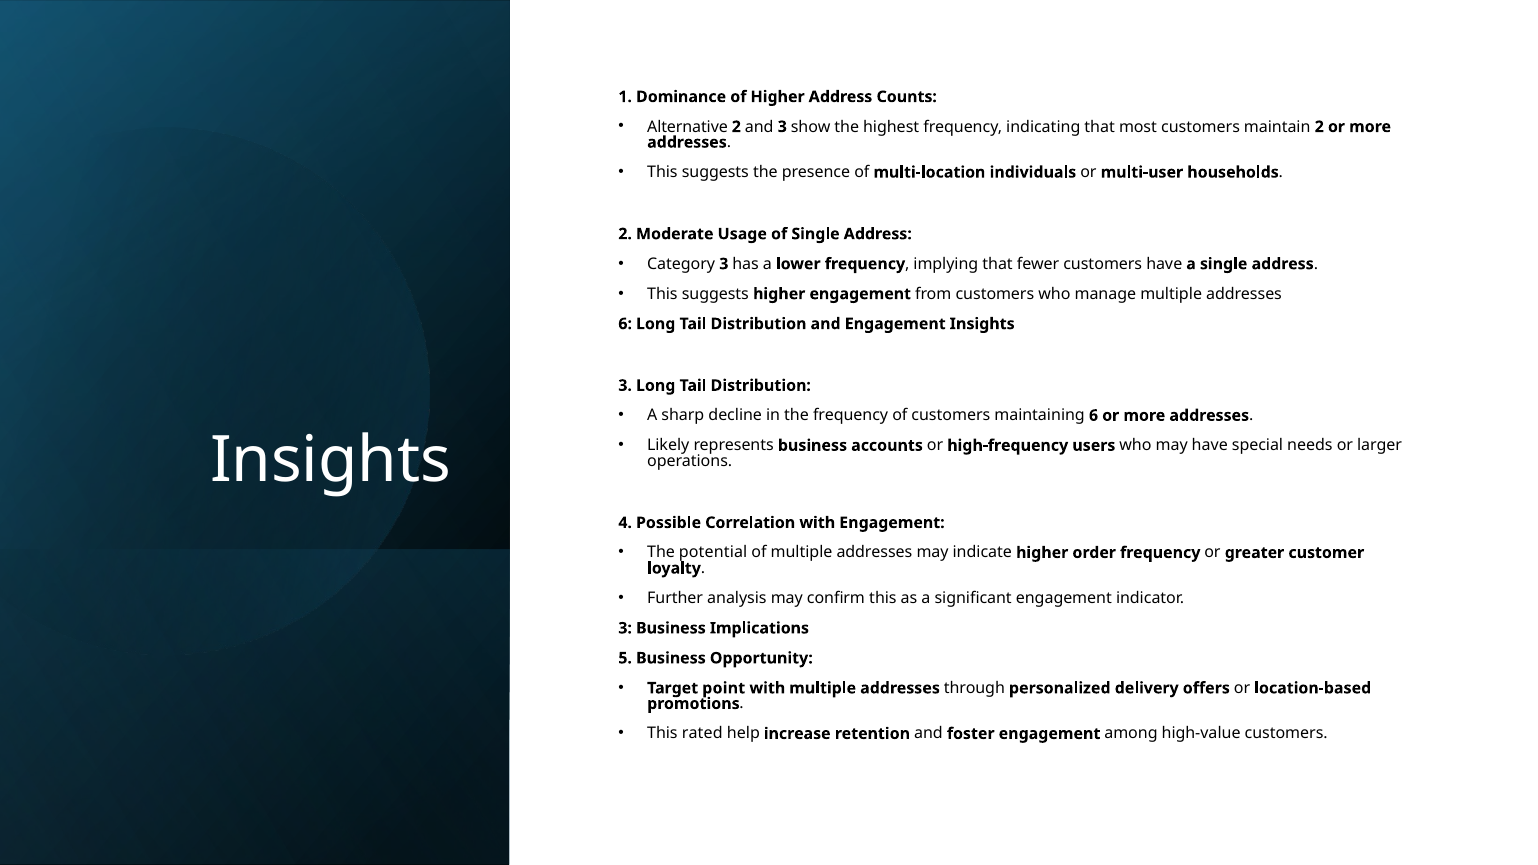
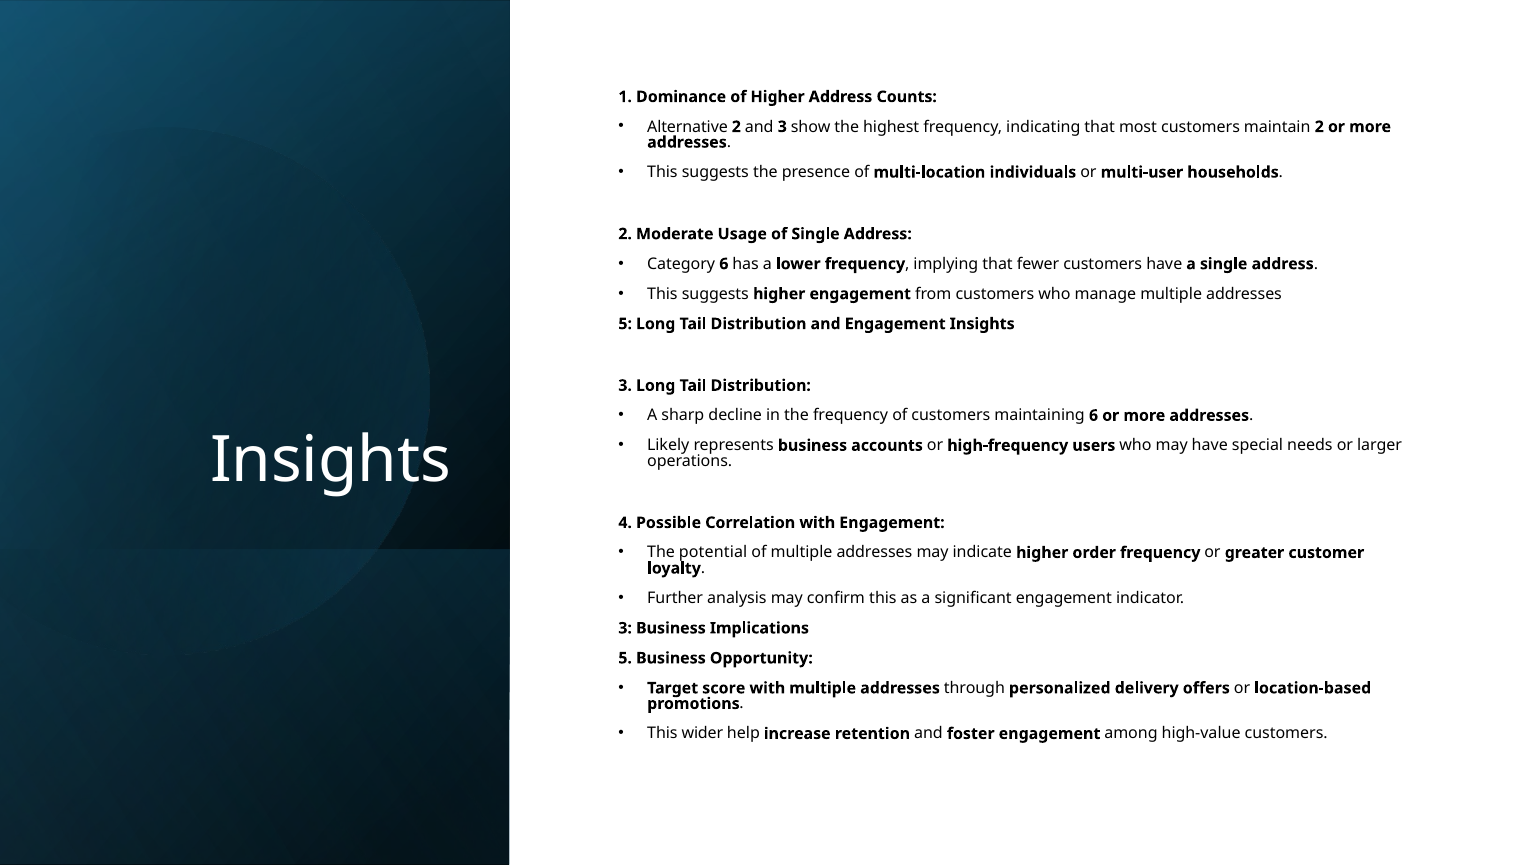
Category 3: 3 -> 6
6 at (625, 324): 6 -> 5
point: point -> score
rated: rated -> wider
